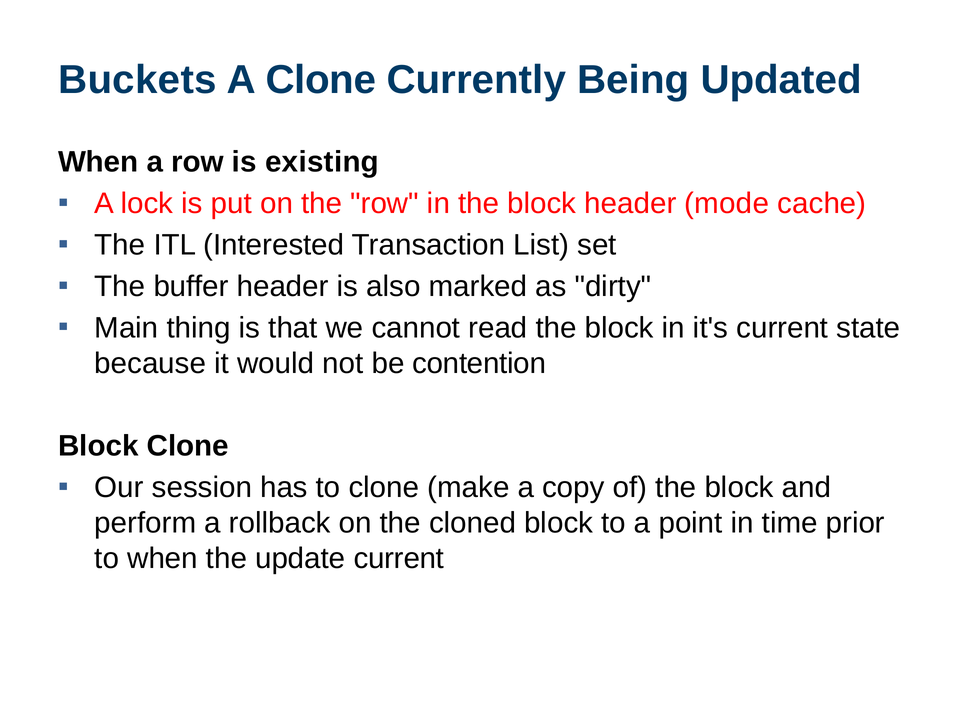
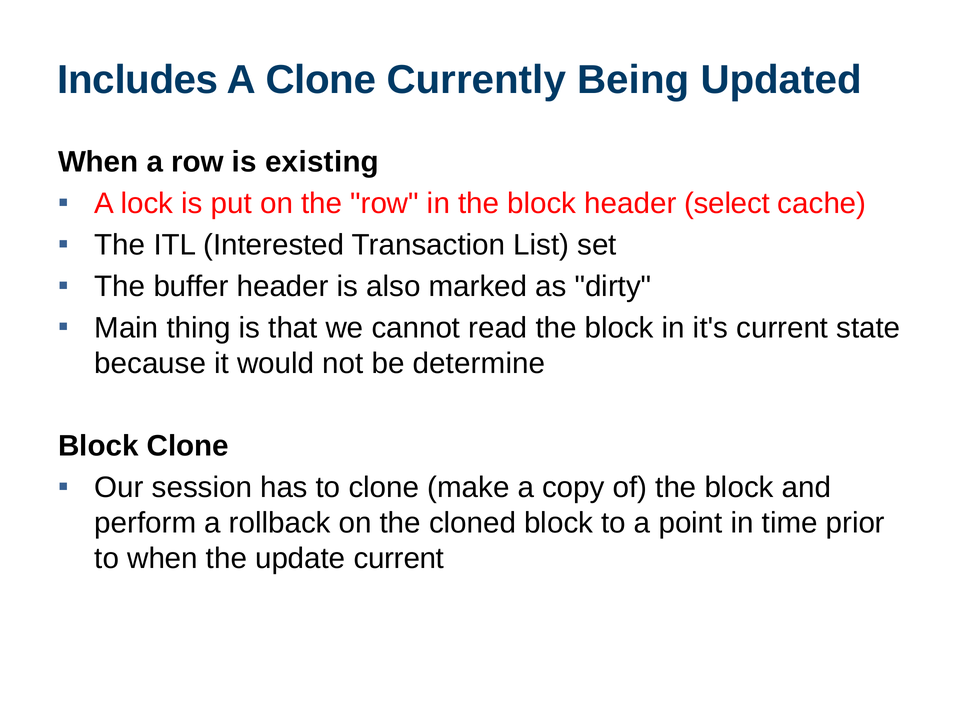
Buckets: Buckets -> Includes
mode: mode -> select
contention: contention -> determine
